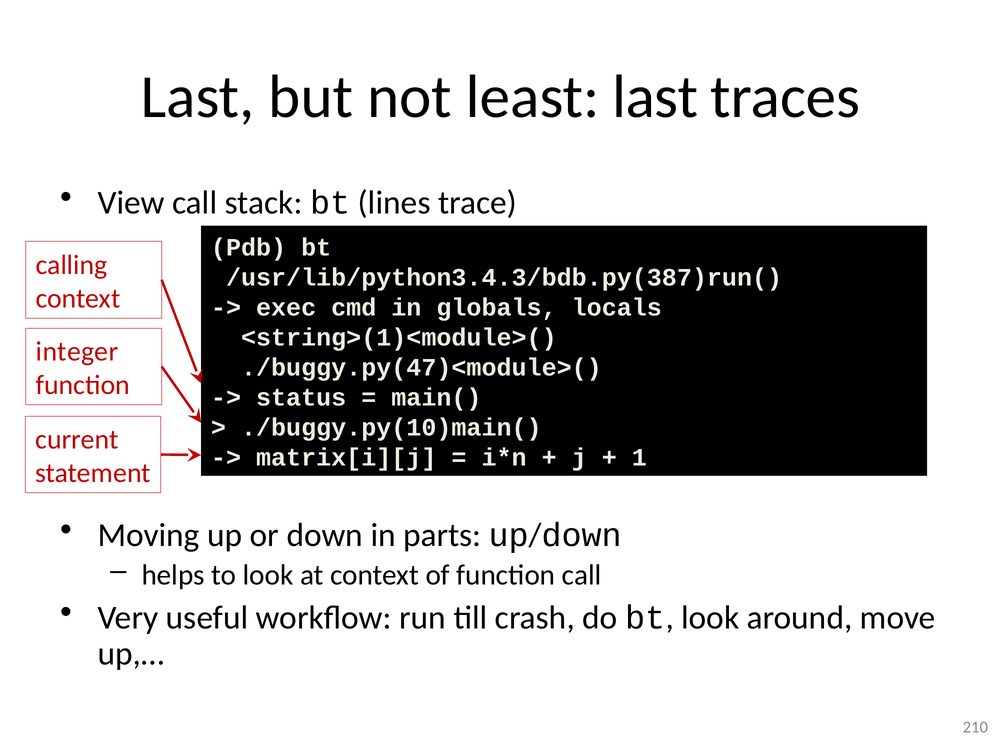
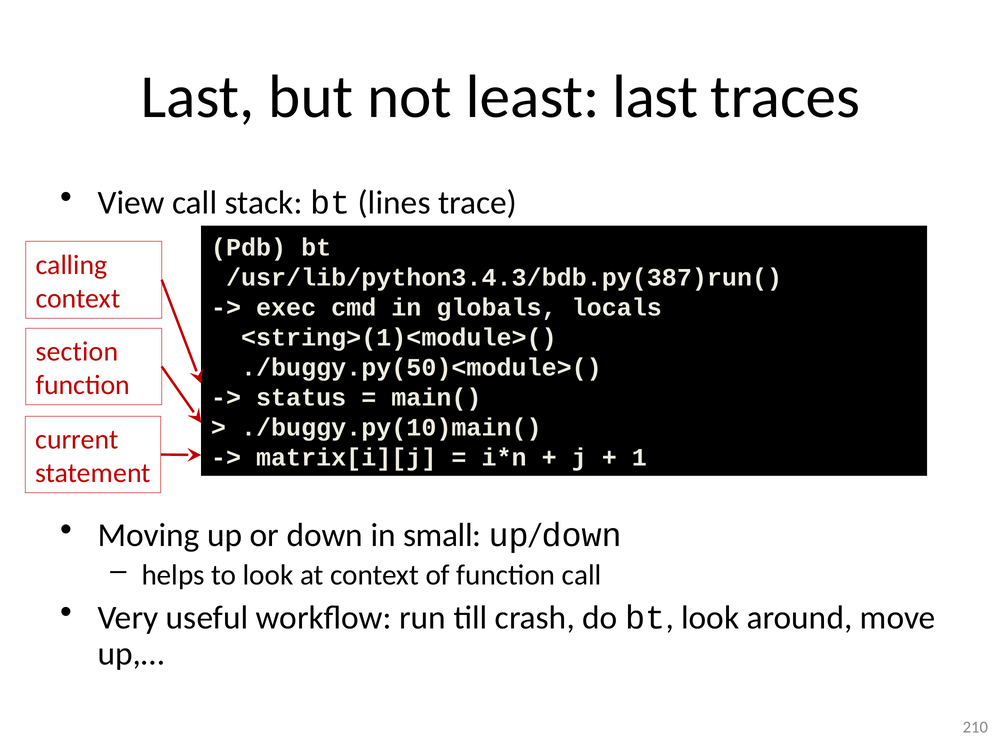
integer: integer -> section
./buggy.py(47)<module>(: ./buggy.py(47)<module>( -> ./buggy.py(50)<module>(
parts: parts -> small
